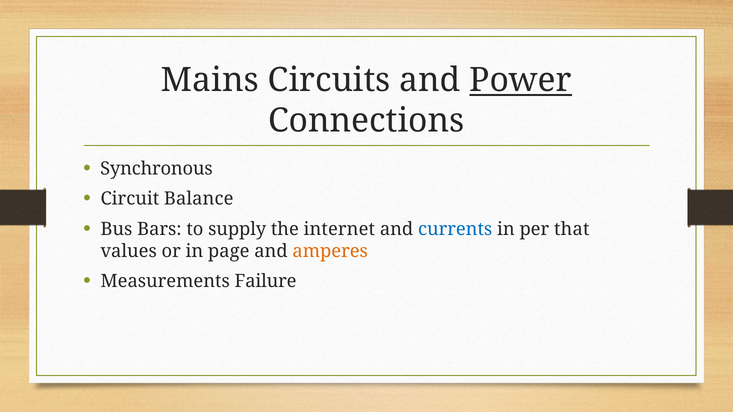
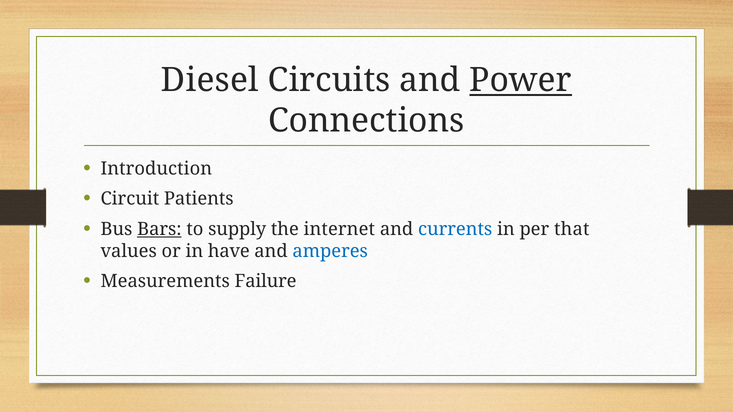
Mains: Mains -> Diesel
Synchronous: Synchronous -> Introduction
Balance: Balance -> Patients
Bars underline: none -> present
page: page -> have
amperes colour: orange -> blue
